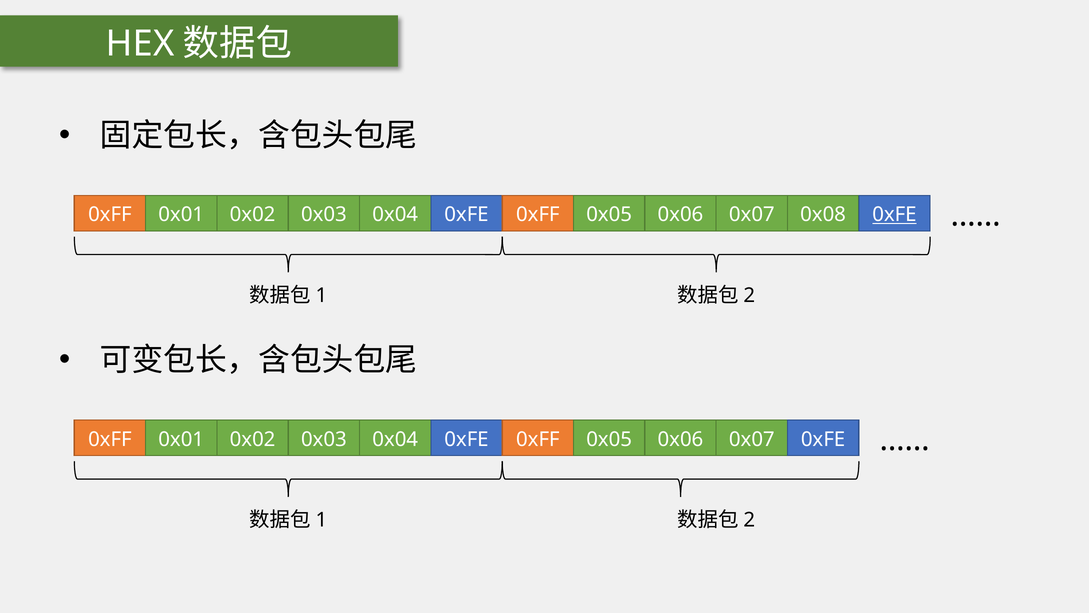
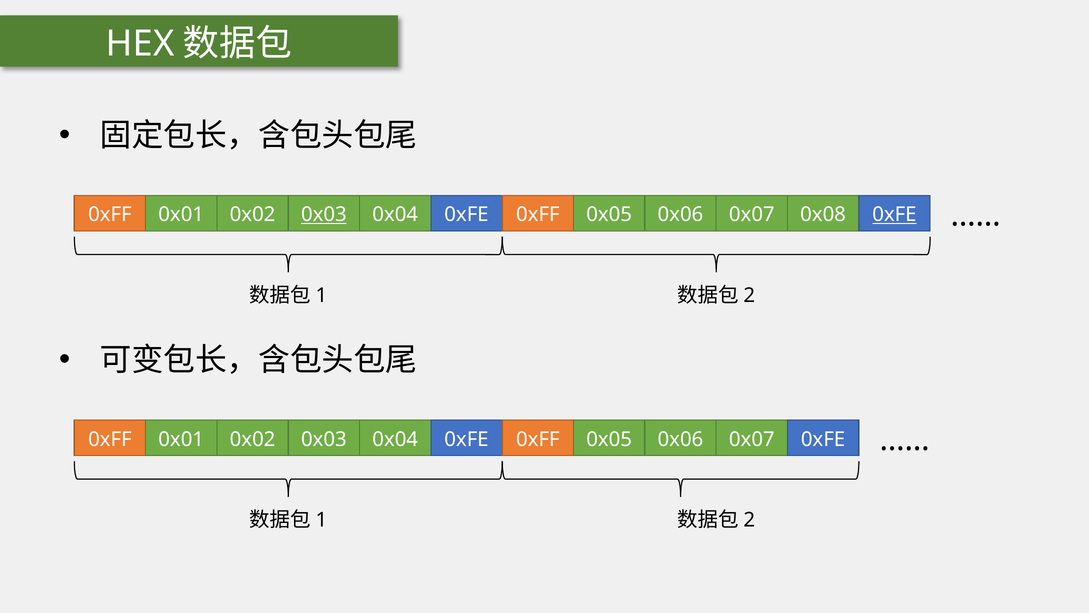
0x03 at (324, 215) underline: none -> present
